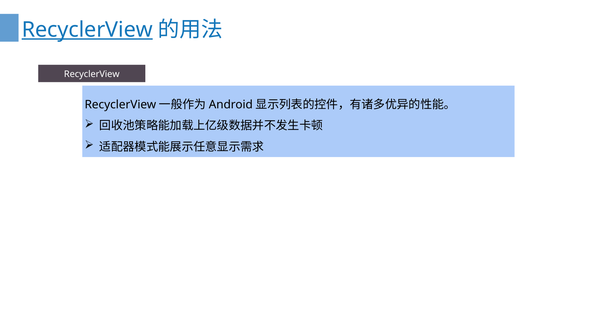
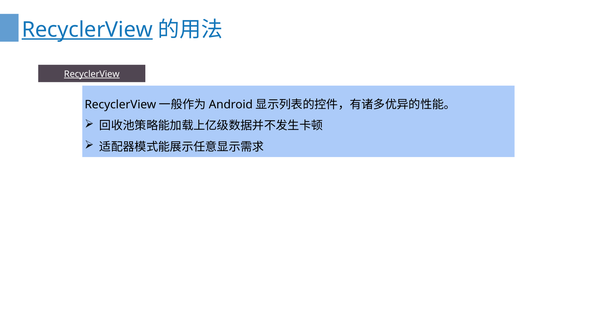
RecyclerView at (92, 74) underline: none -> present
